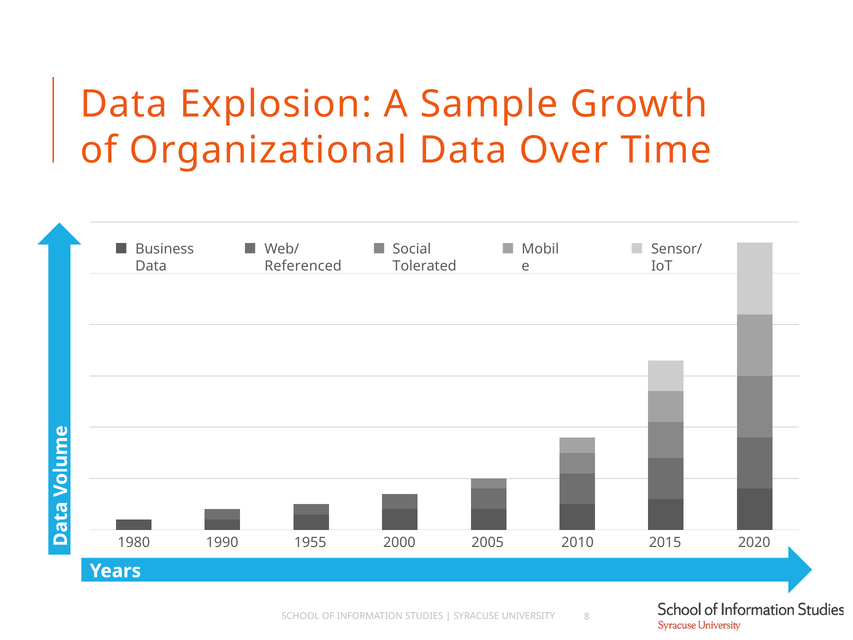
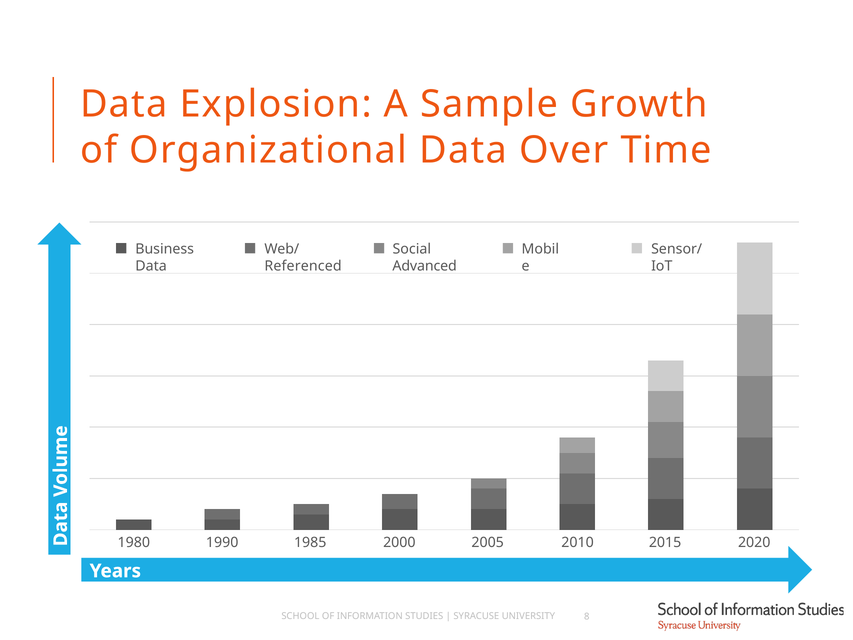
Tolerated: Tolerated -> Advanced
1955: 1955 -> 1985
